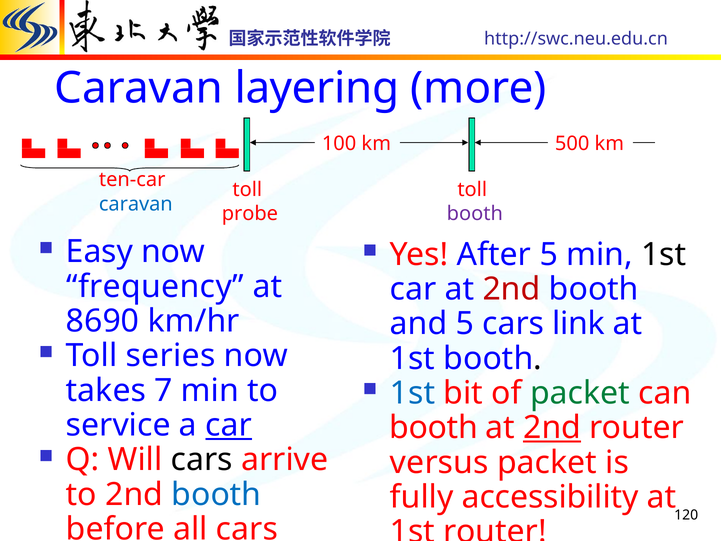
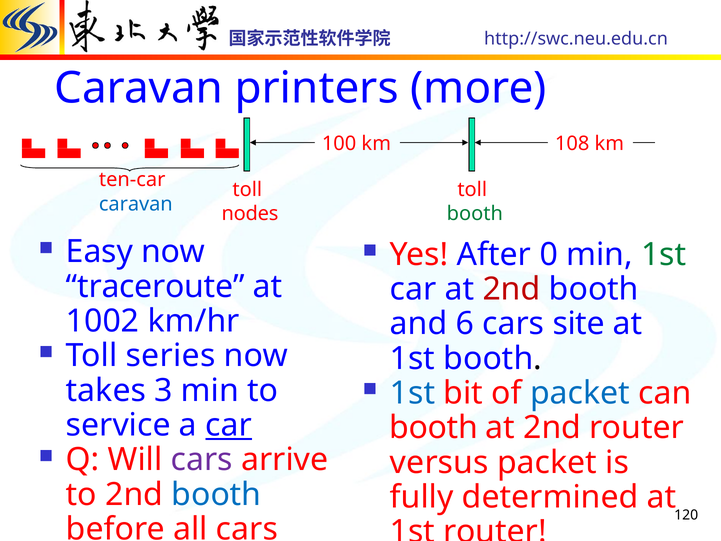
layering: layering -> printers
500: 500 -> 108
probe: probe -> nodes
booth at (475, 213) colour: purple -> green
After 5: 5 -> 0
1st at (664, 254) colour: black -> green
frequency: frequency -> traceroute
8690: 8690 -> 1002
and 5: 5 -> 6
cars link: link -> site
7: 7 -> 3
packet at (580, 393) colour: green -> blue
2nd at (552, 428) underline: present -> none
cars at (202, 460) colour: black -> purple
accessibility: accessibility -> determined
